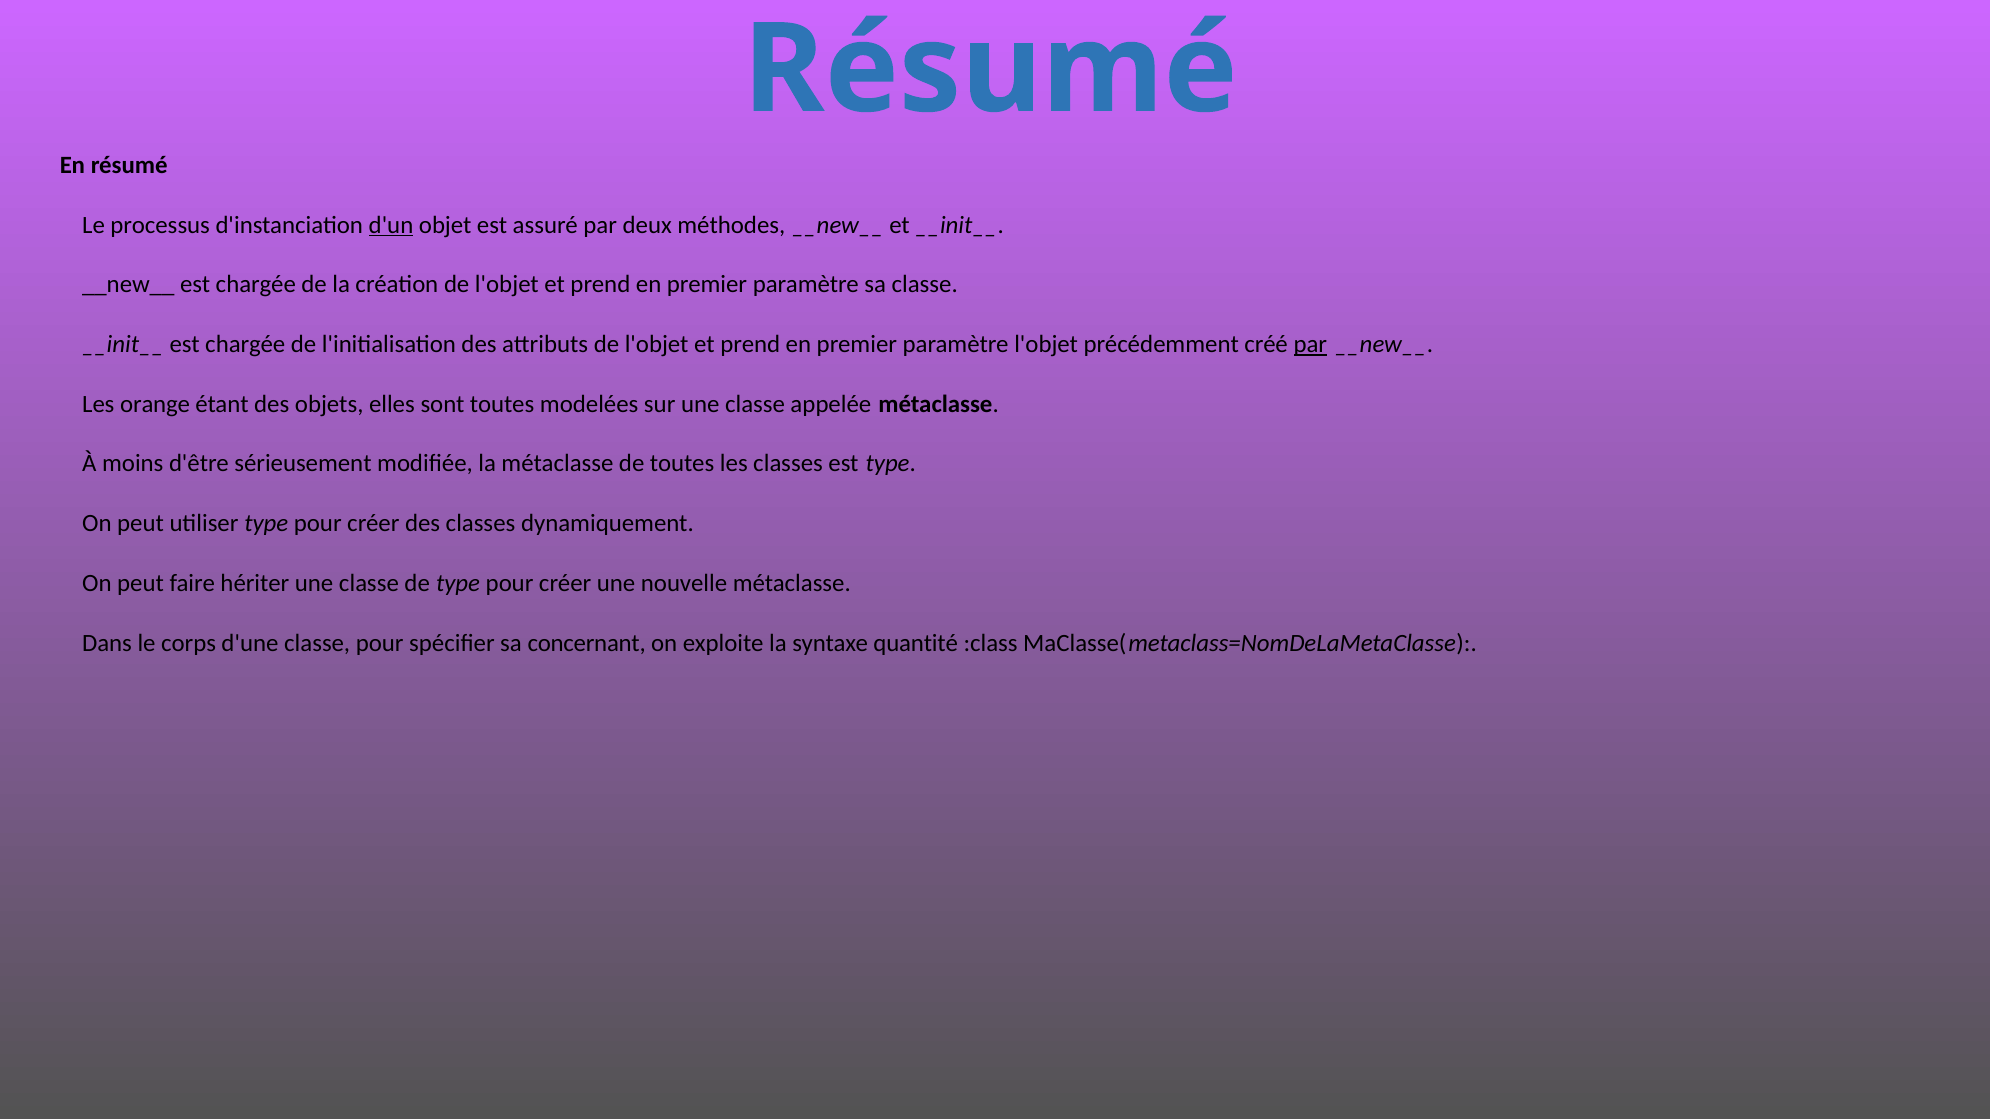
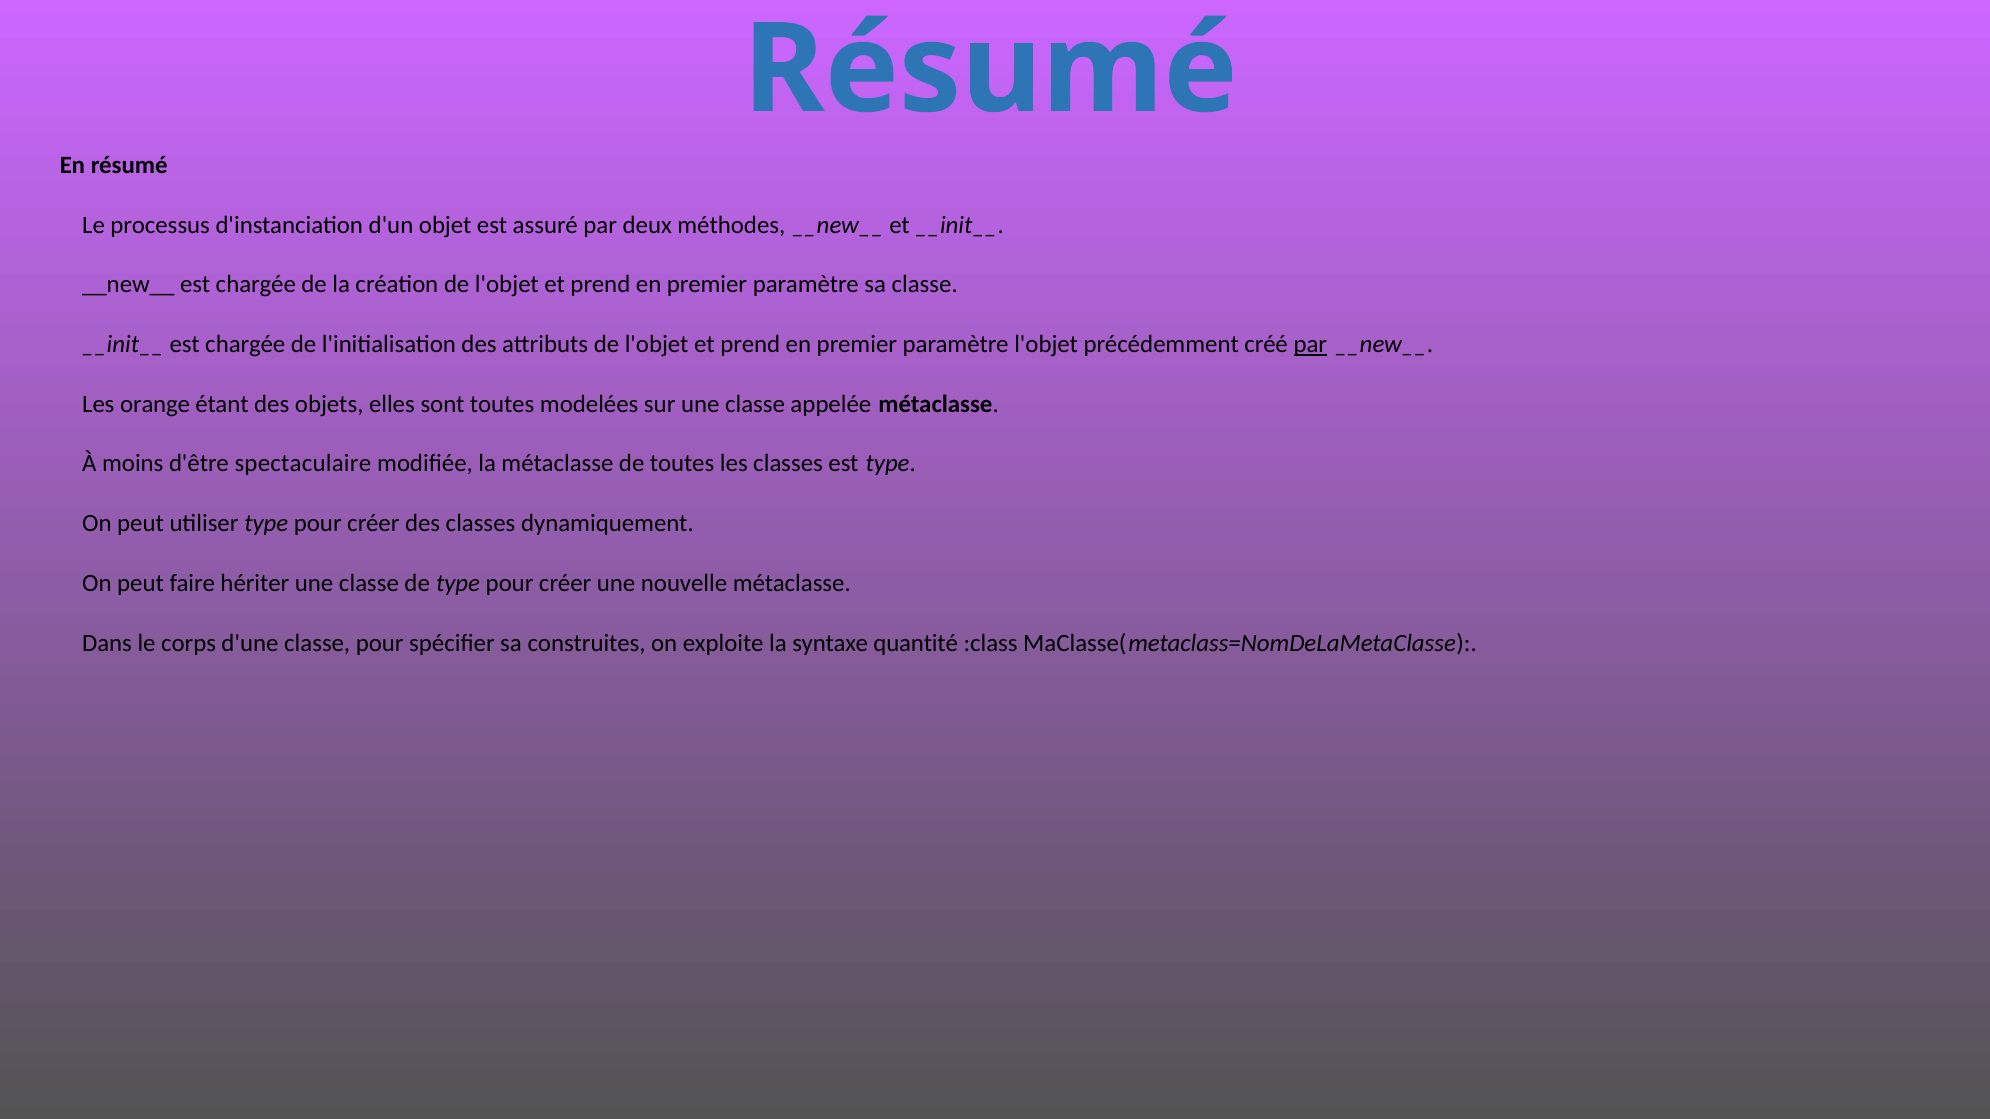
d'un underline: present -> none
sérieusement: sérieusement -> spectaculaire
concernant: concernant -> construites
